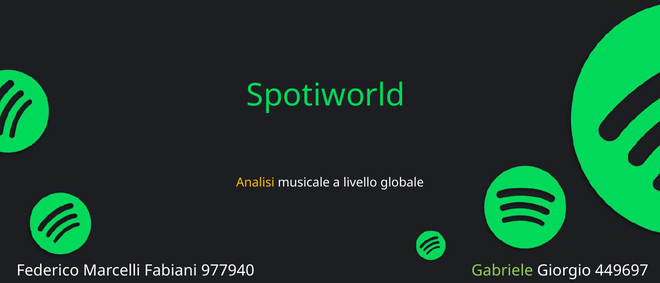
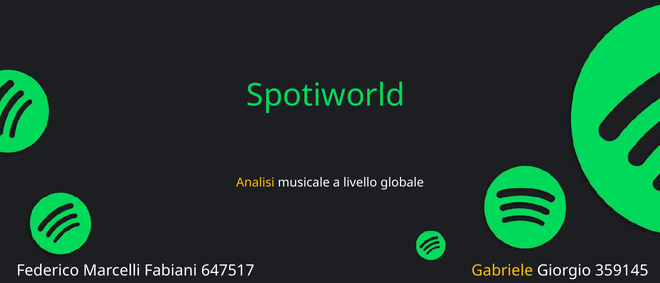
977940: 977940 -> 647517
Gabriele colour: light green -> yellow
449697: 449697 -> 359145
